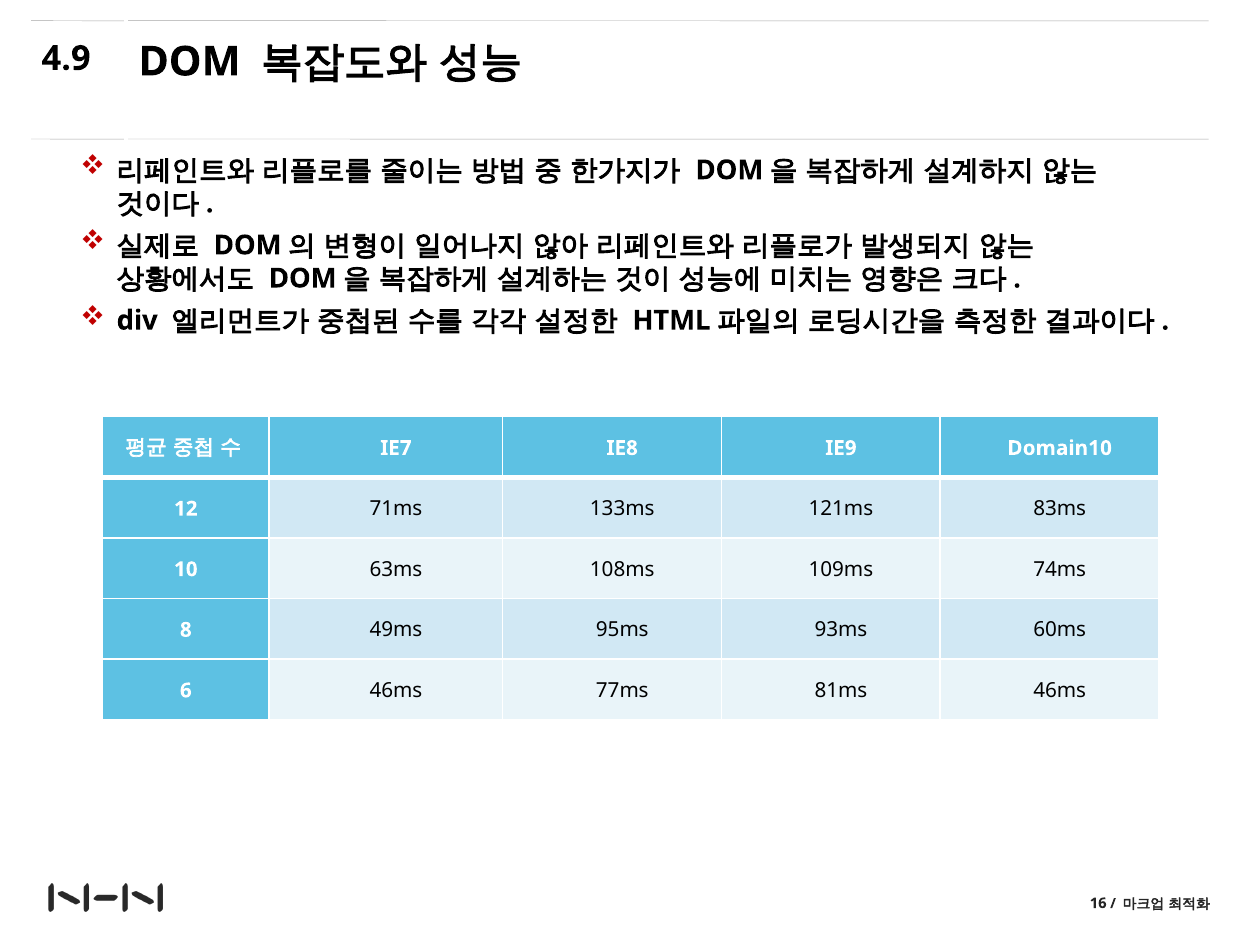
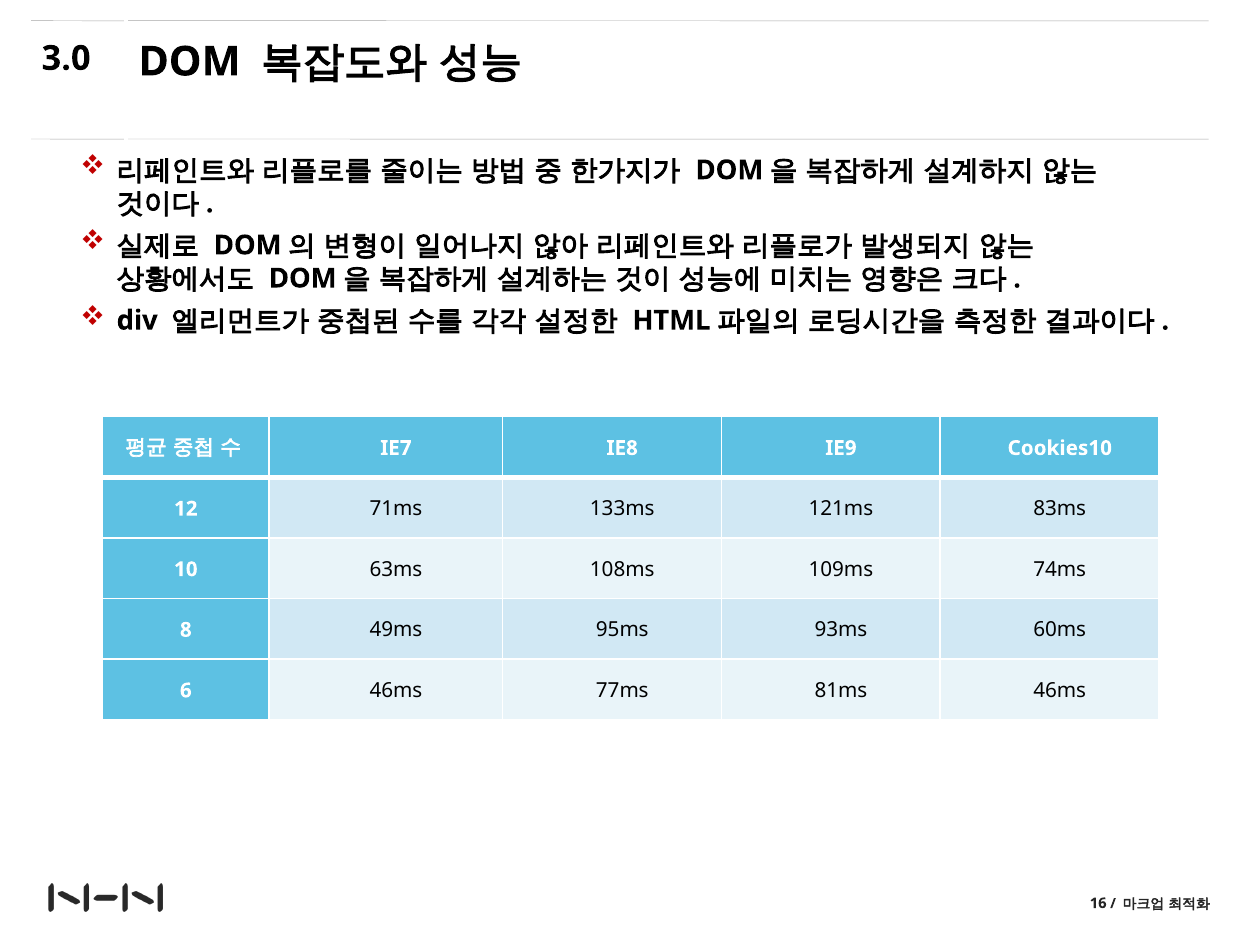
4.9: 4.9 -> 3.0
Domain10: Domain10 -> Cookies10
